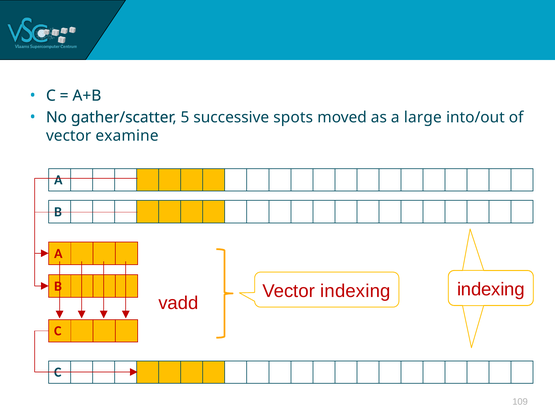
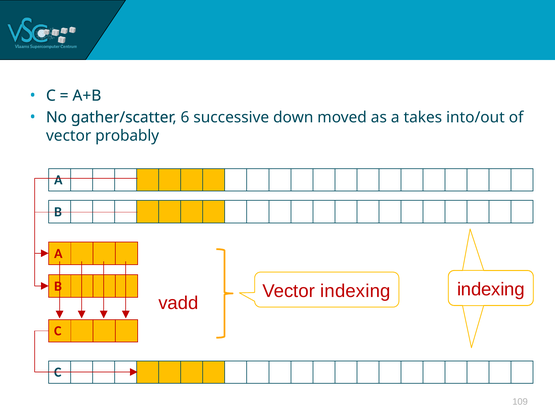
5: 5 -> 6
spots: spots -> down
large: large -> takes
examine: examine -> probably
